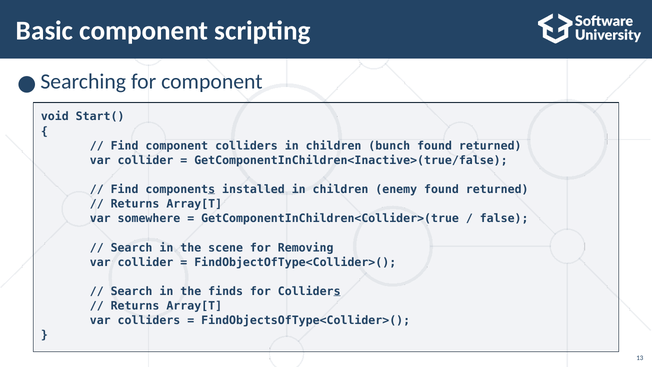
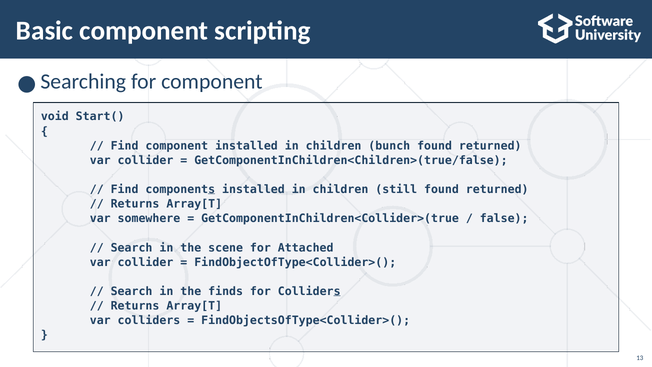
component colliders: colliders -> installed
GetComponentInChildren<Inactive>(true/false: GetComponentInChildren<Inactive>(true/false -> GetComponentInChildren<Children>(true/false
enemy: enemy -> still
Removing: Removing -> Attached
